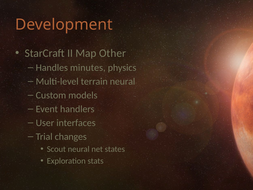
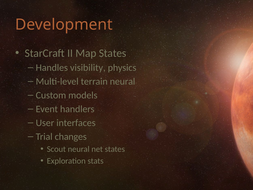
Map Other: Other -> States
minutes: minutes -> visibility
